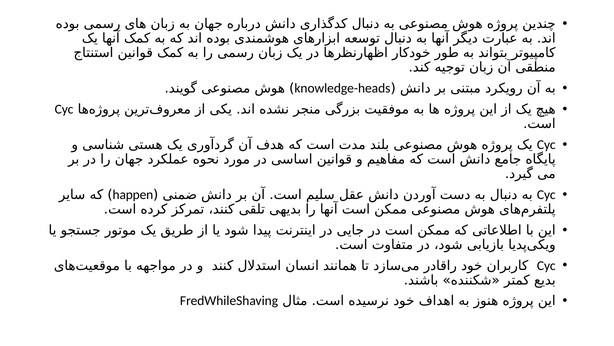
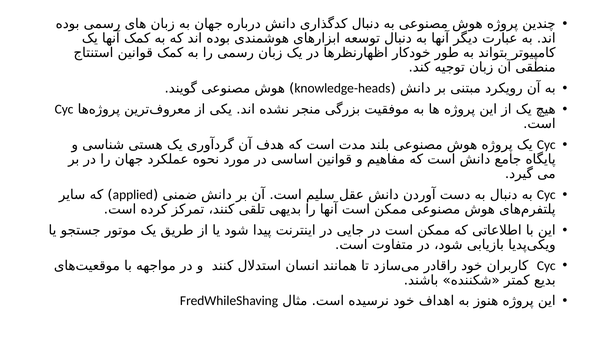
happen: happen -> applied
